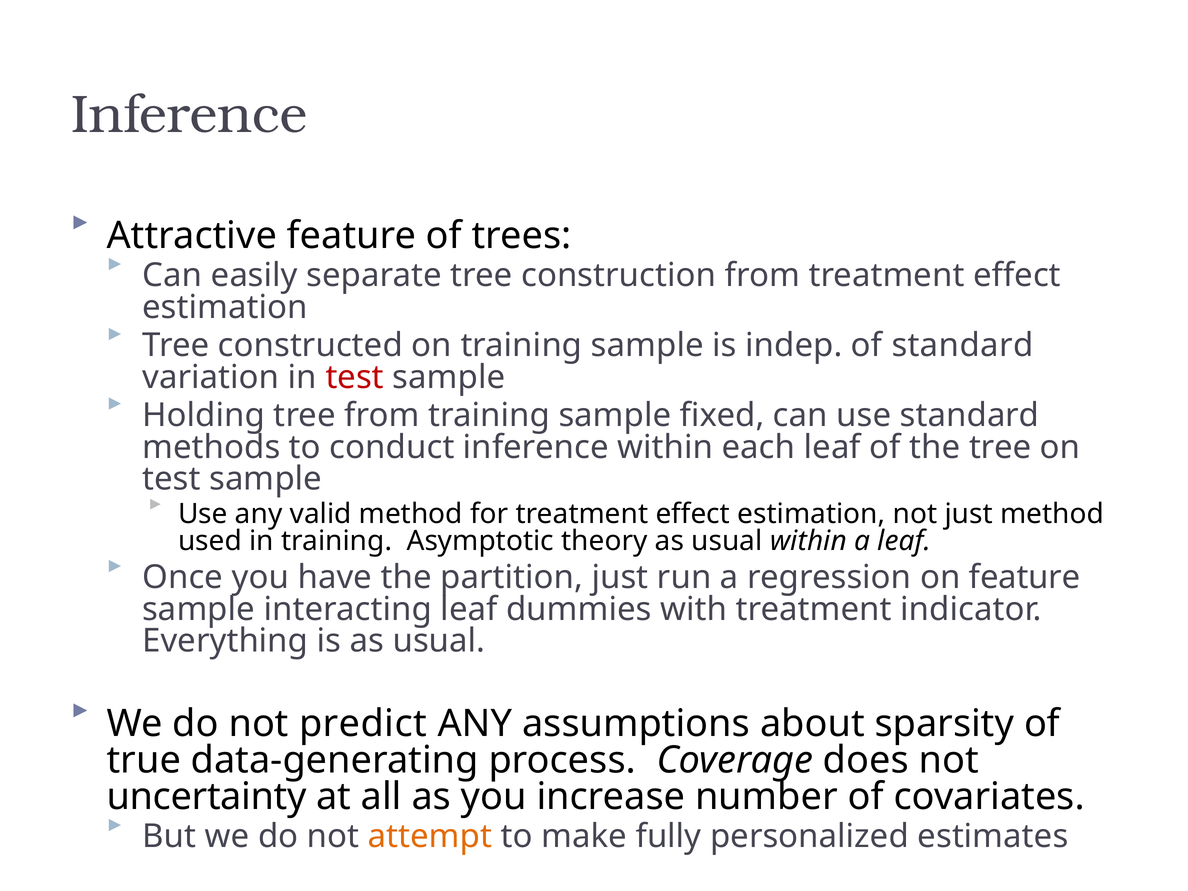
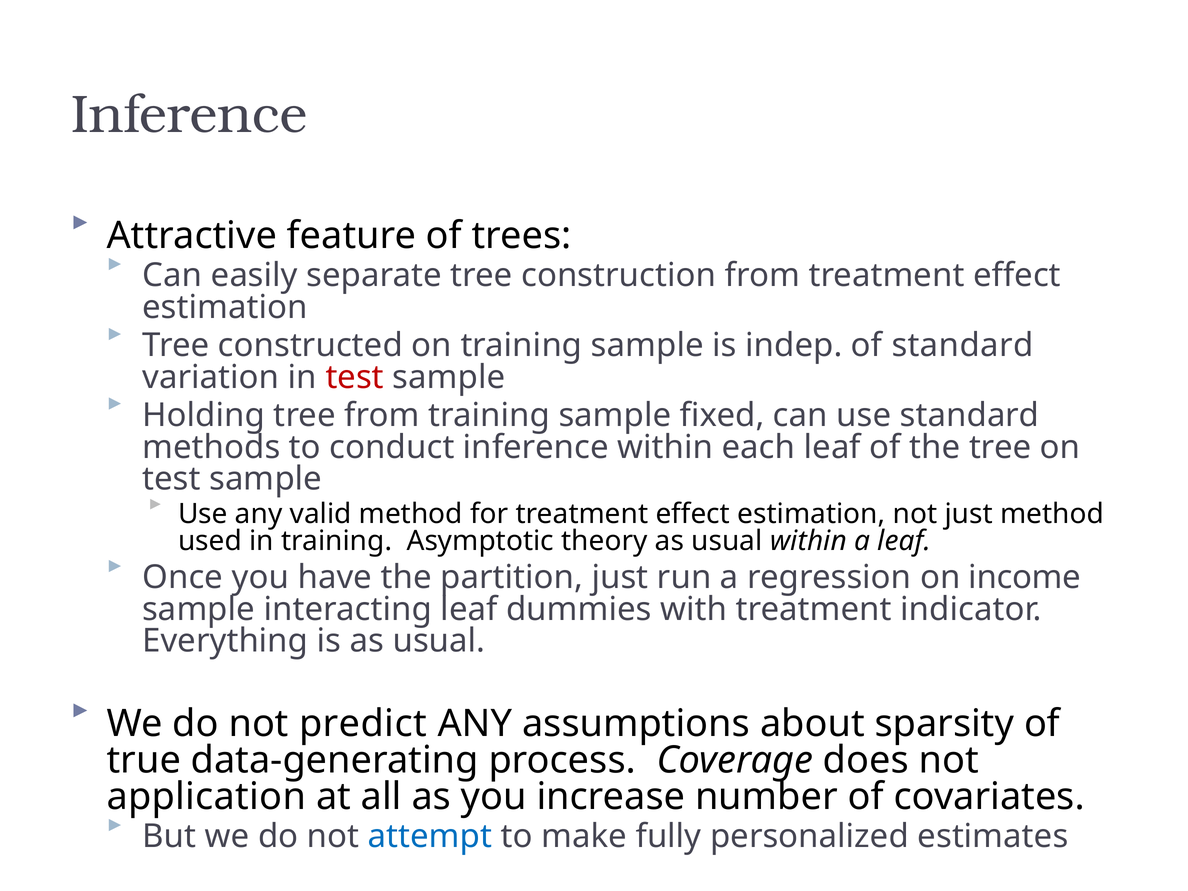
on feature: feature -> income
uncertainty: uncertainty -> application
attempt colour: orange -> blue
